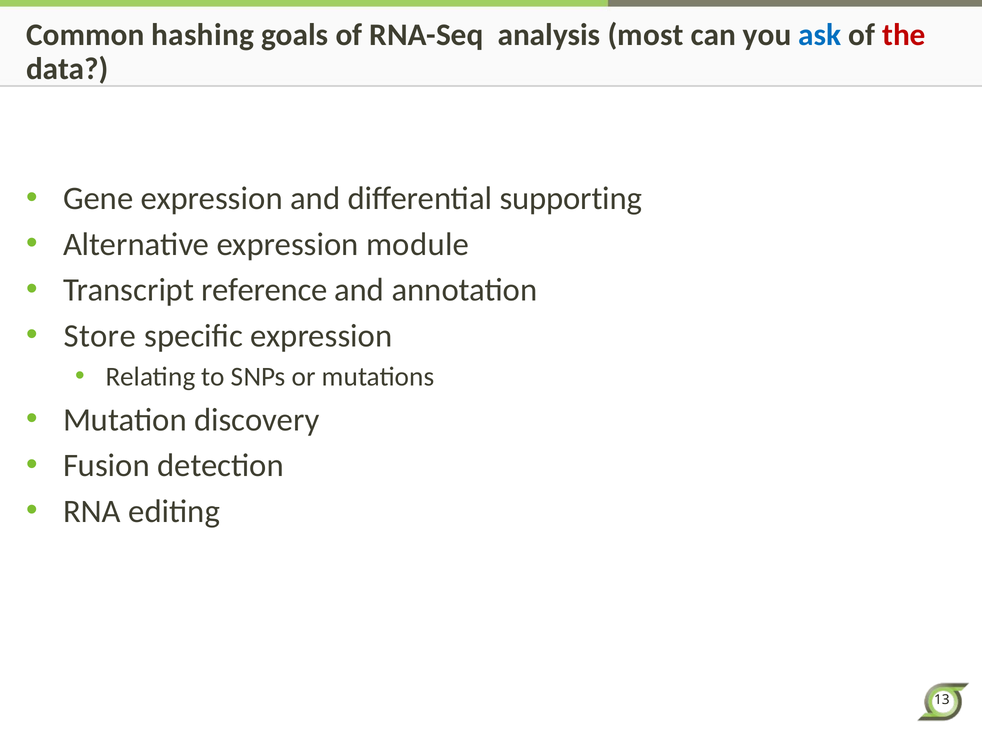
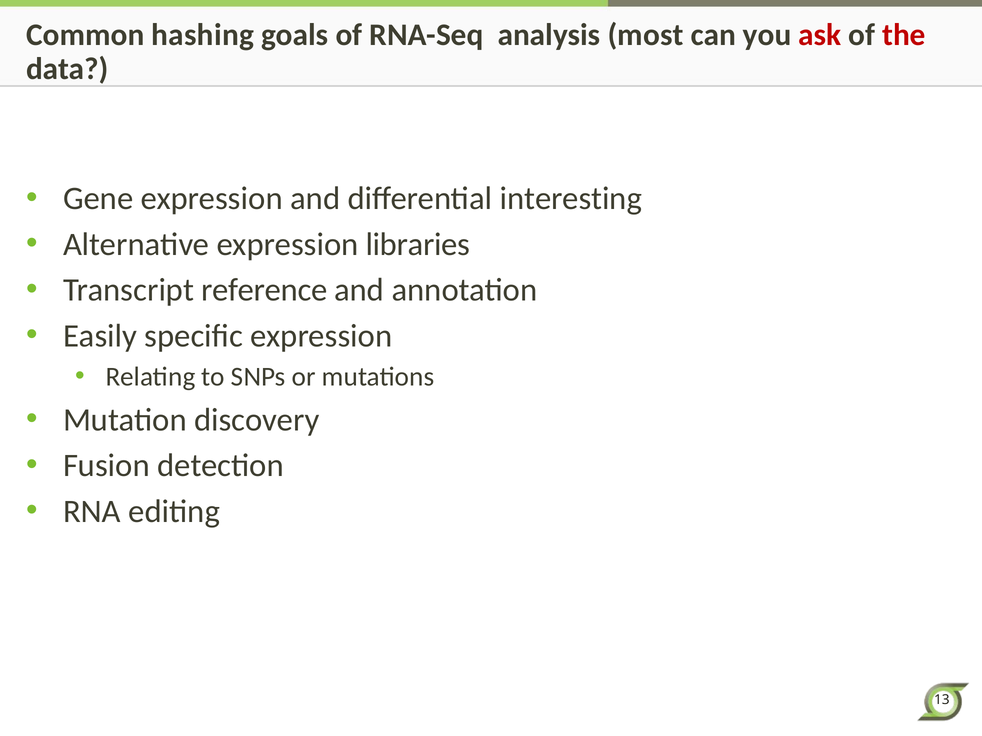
ask colour: blue -> red
supporting: supporting -> interesting
module: module -> libraries
Store: Store -> Easily
